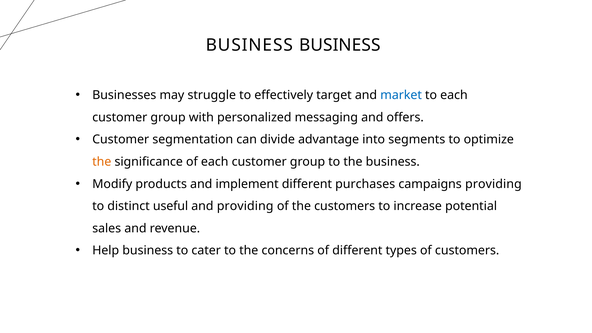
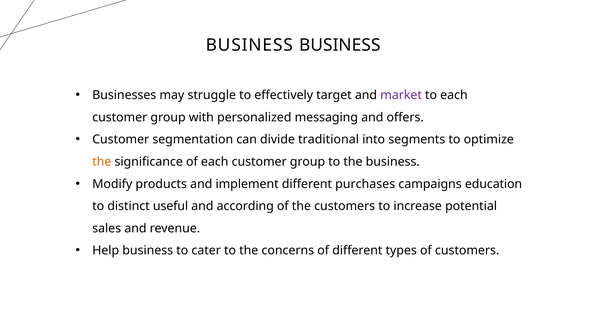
market colour: blue -> purple
advantage: advantage -> traditional
campaigns providing: providing -> education
and providing: providing -> according
